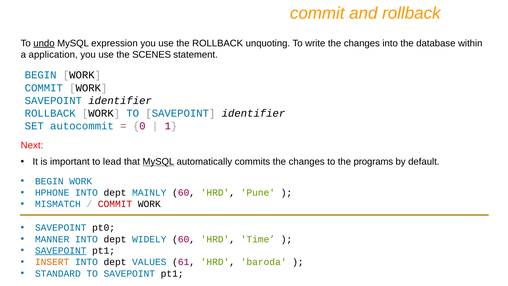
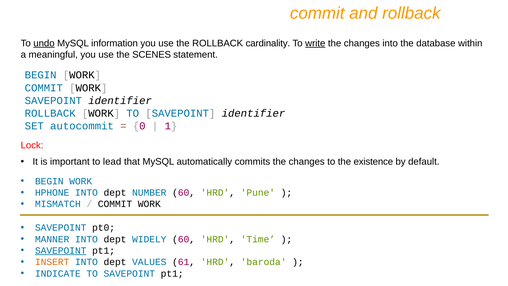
expression: expression -> information
unquoting: unquoting -> cardinality
write underline: none -> present
application: application -> meaningful
Next: Next -> Lock
MySQL at (158, 162) underline: present -> none
programs: programs -> existence
MAINLY: MAINLY -> NUMBER
COMMIT at (115, 204) colour: red -> black
STANDARD: STANDARD -> INDICATE
